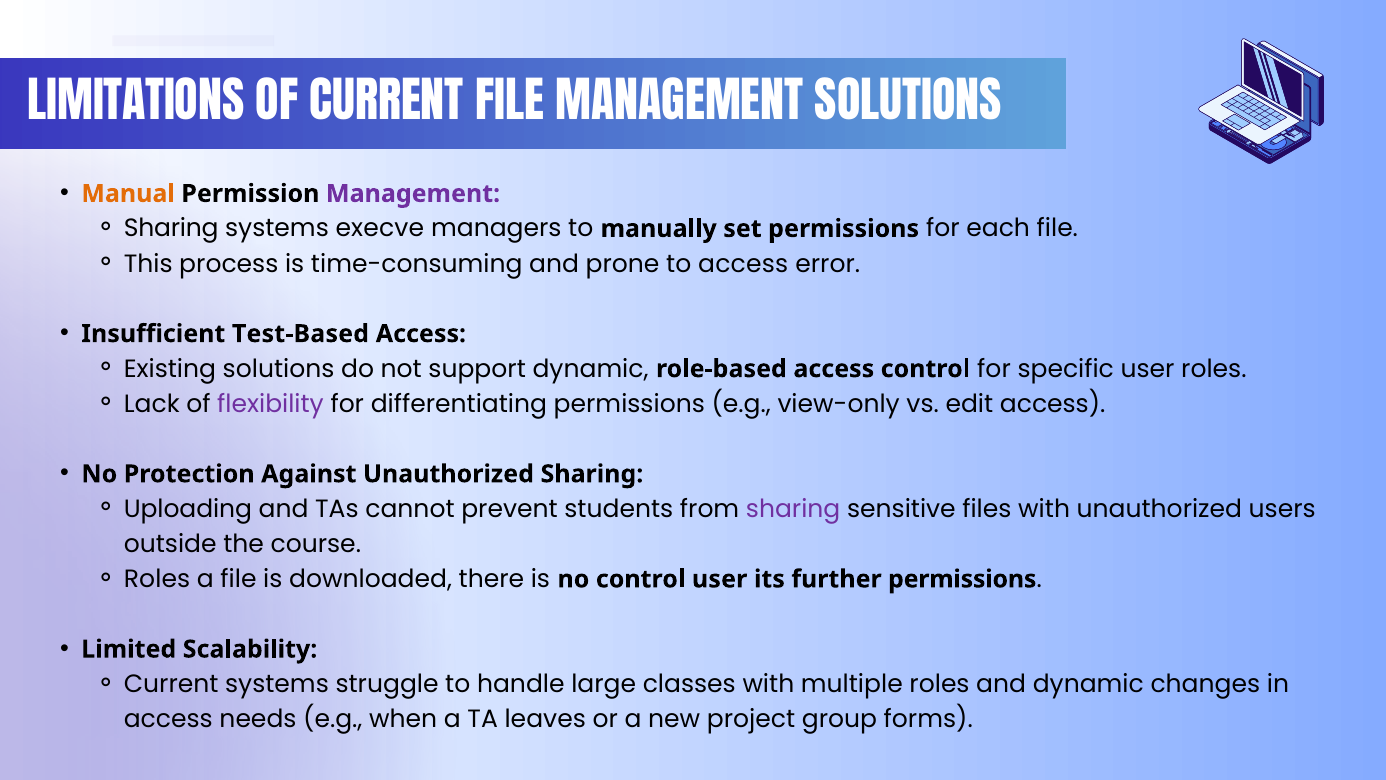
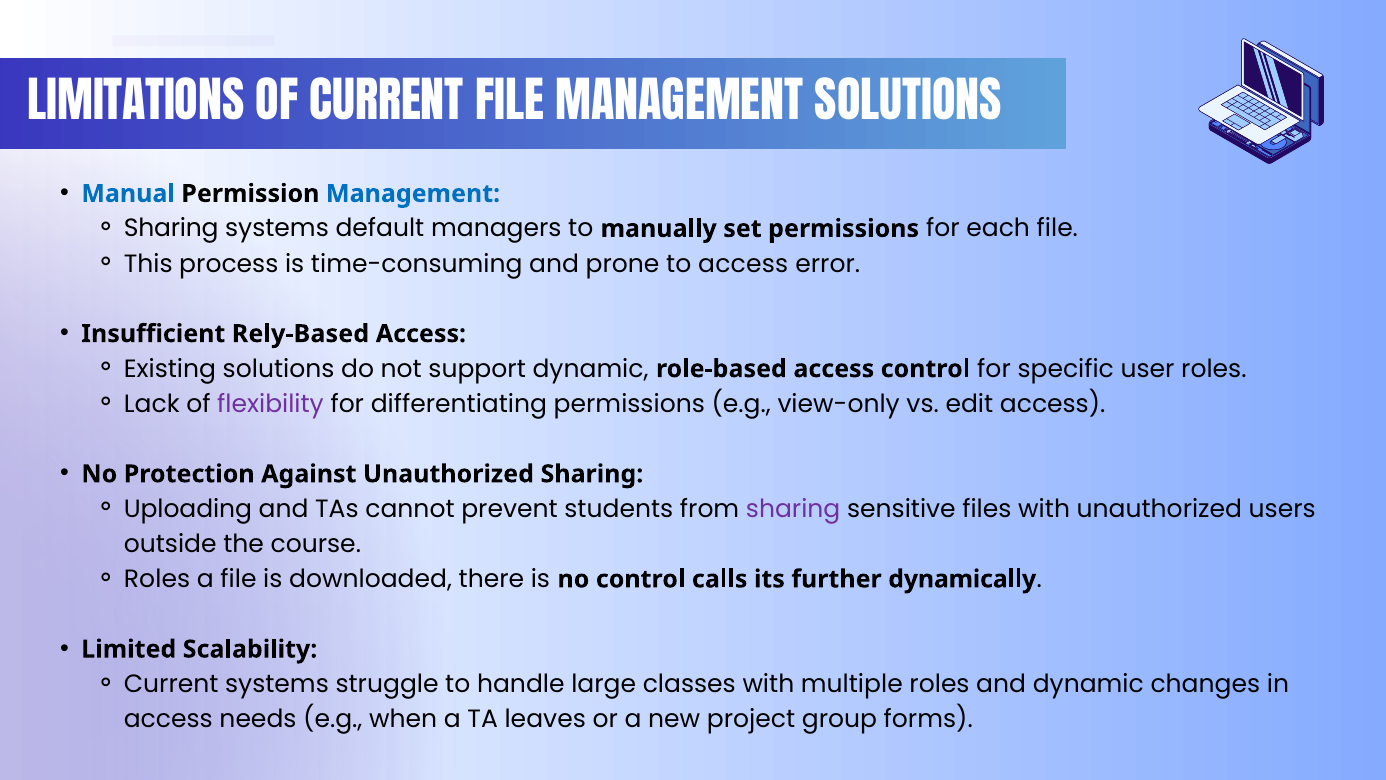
Manual colour: orange -> blue
Management at (413, 194) colour: purple -> blue
execve: execve -> default
Test-Based: Test-Based -> Rely-Based
control user: user -> calls
further permissions: permissions -> dynamically
